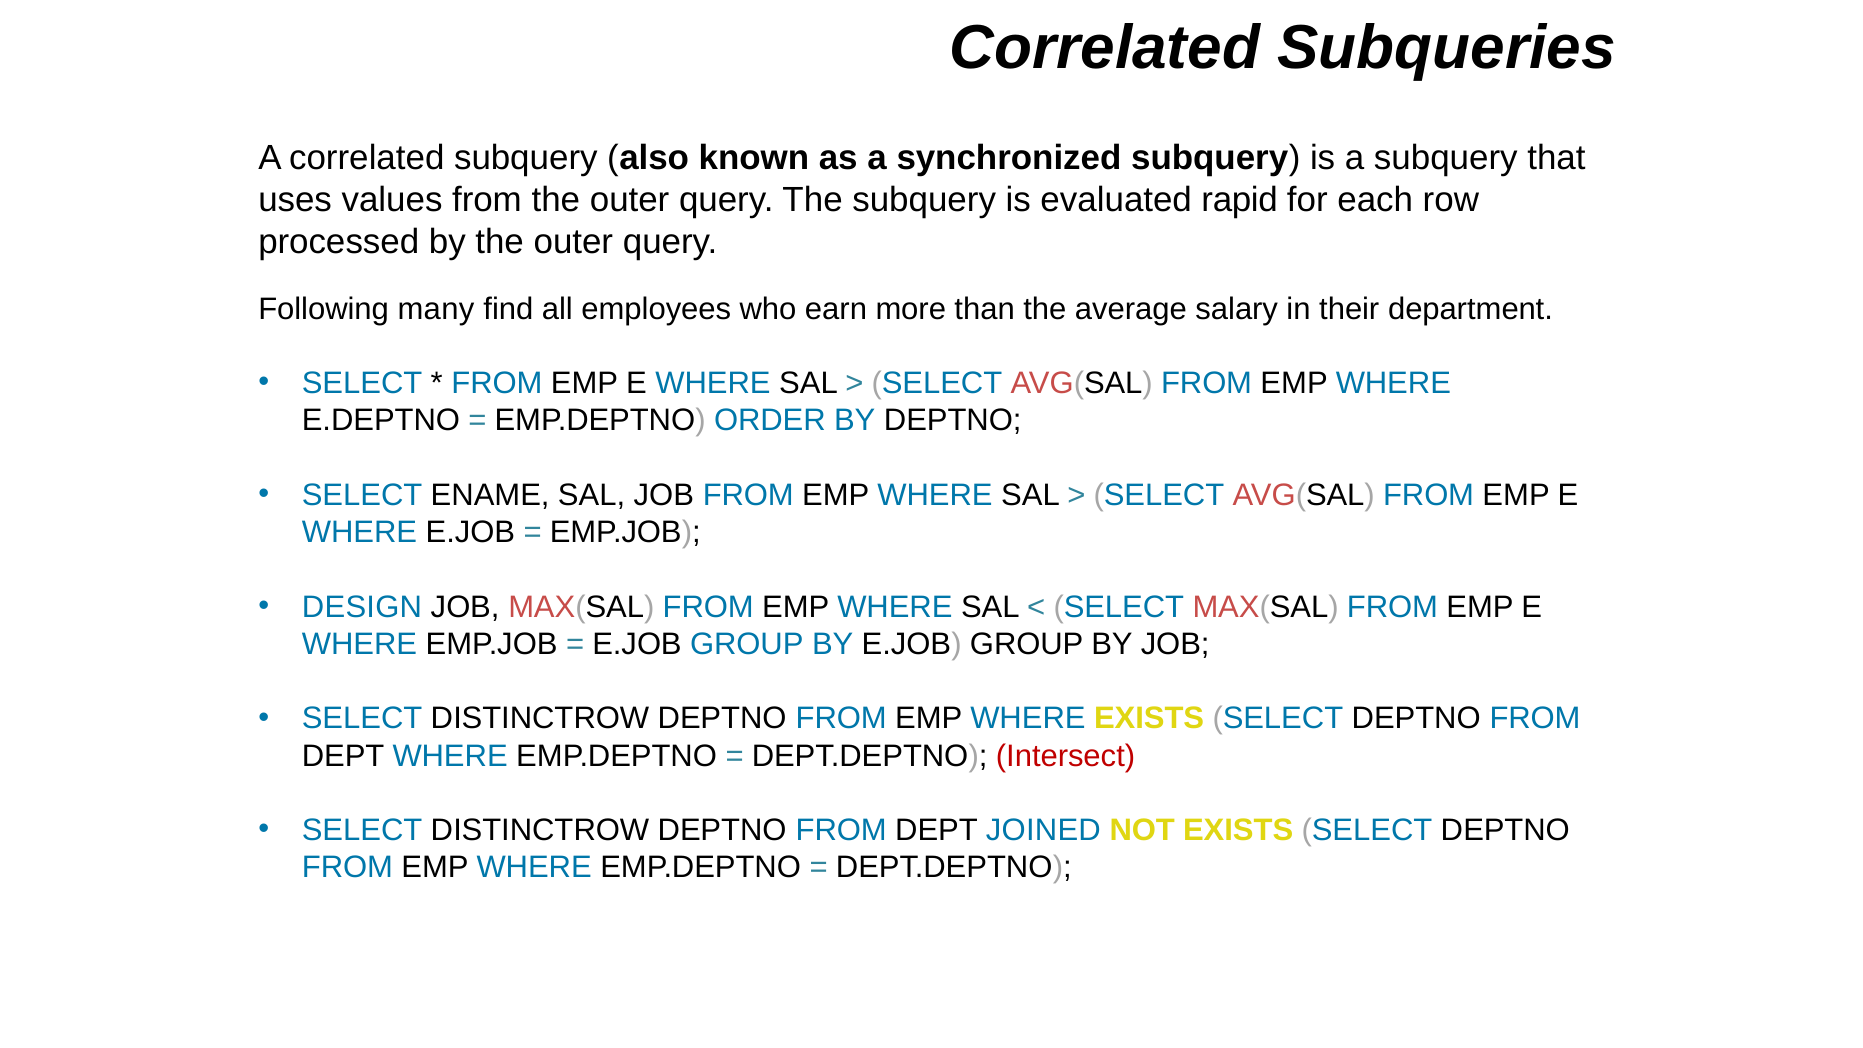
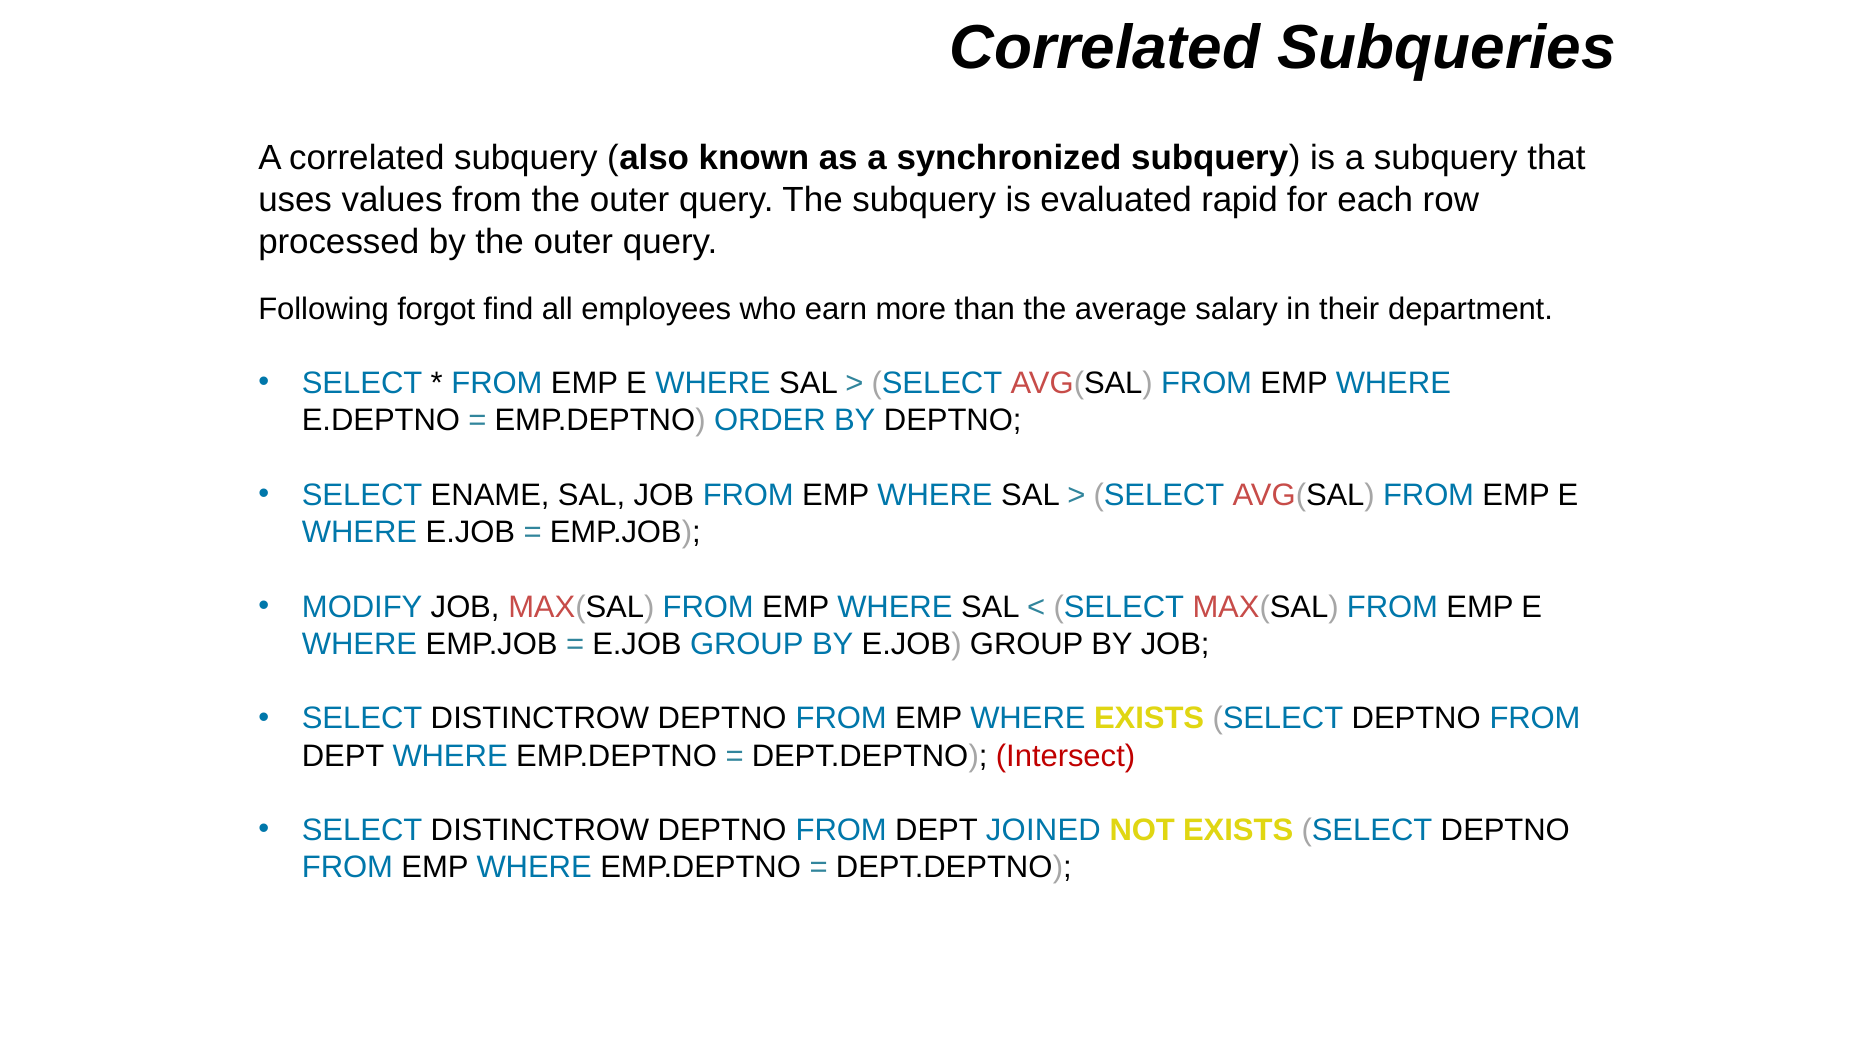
many: many -> forgot
DESIGN: DESIGN -> MODIFY
